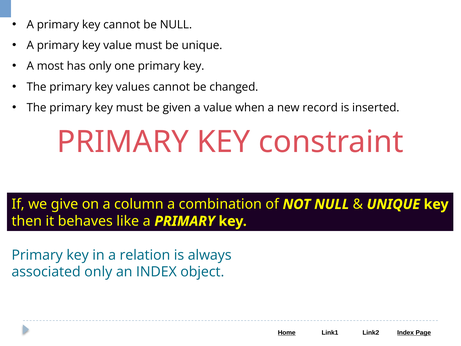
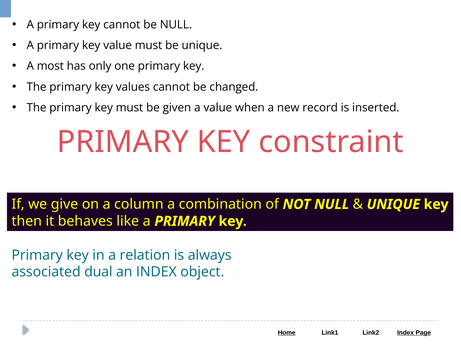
associated only: only -> dual
